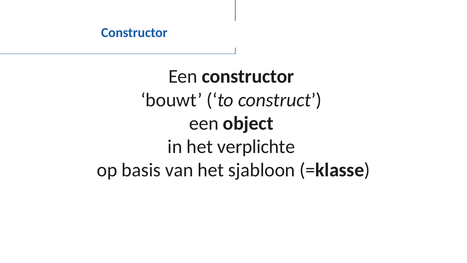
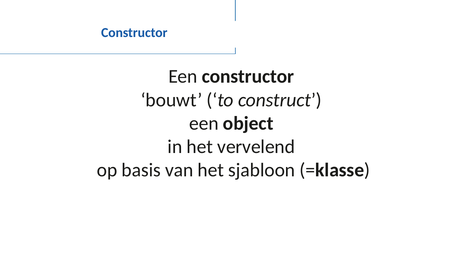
verplichte: verplichte -> vervelend
